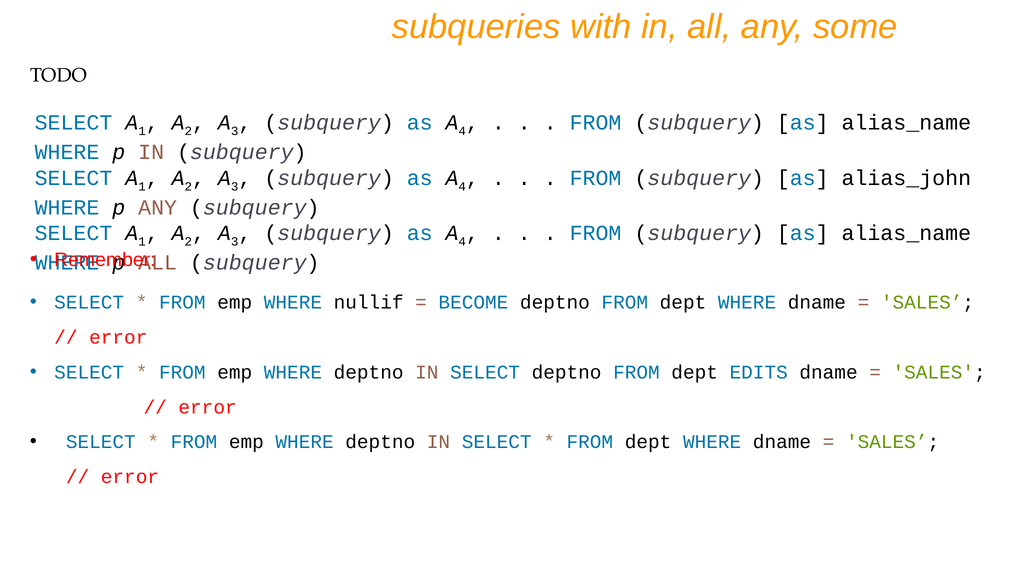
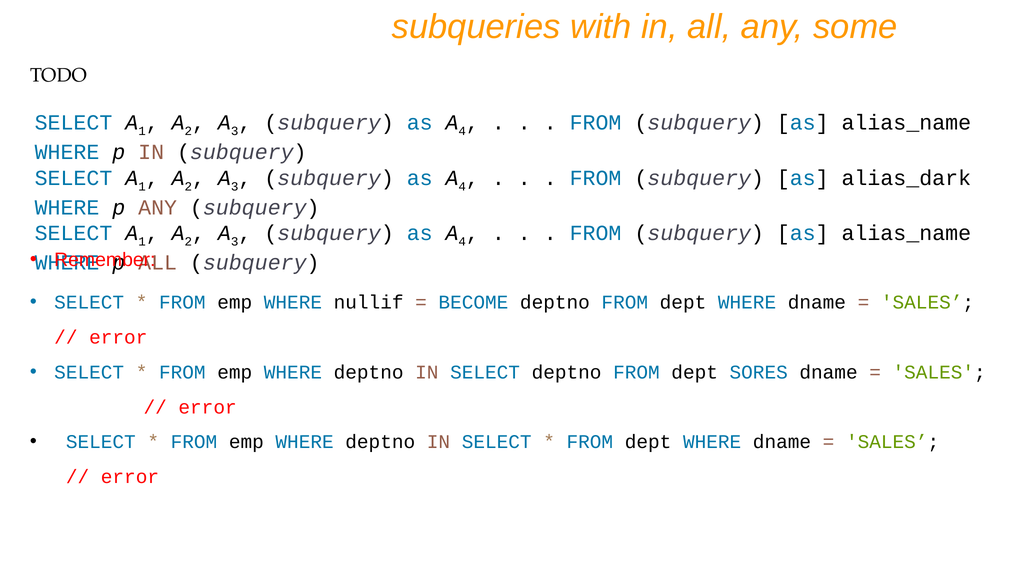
alias_john: alias_john -> alias_dark
EDITS: EDITS -> SORES
